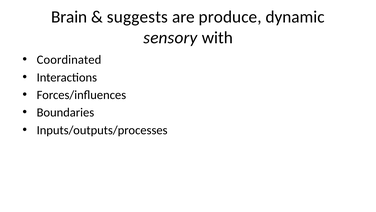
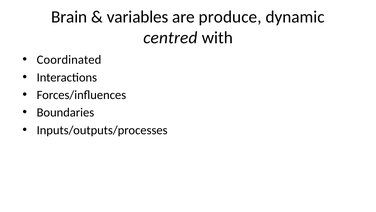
suggests: suggests -> variables
sensory: sensory -> centred
